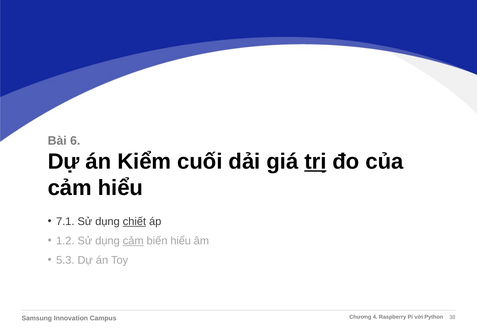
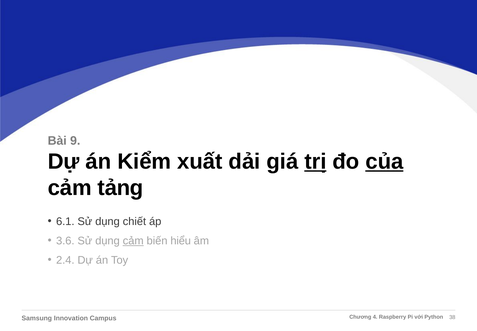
6: 6 -> 9
cuối: cuối -> xuất
của underline: none -> present
cảm hiểu: hiểu -> tảng
7.1: 7.1 -> 6.1
chiết underline: present -> none
1.2: 1.2 -> 3.6
5.3: 5.3 -> 2.4
